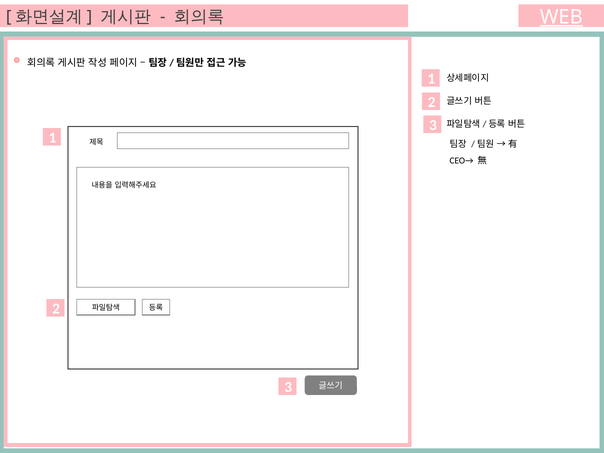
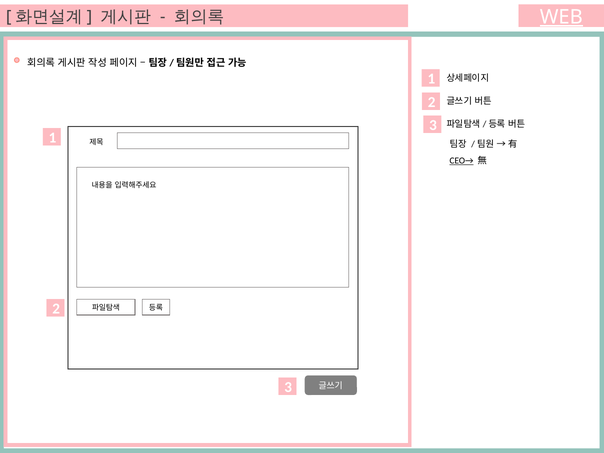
CEO→ underline: none -> present
